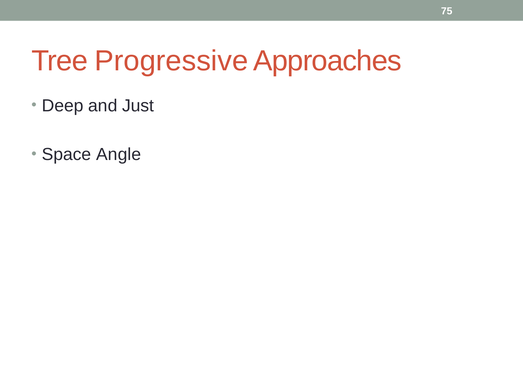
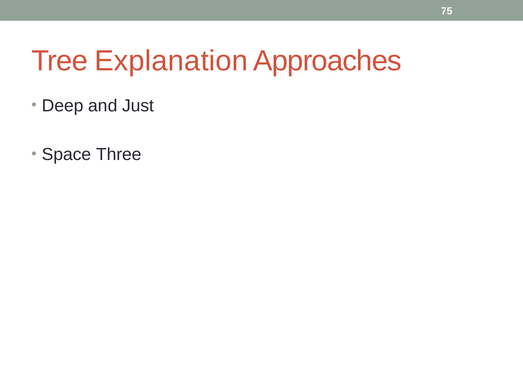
Progressive: Progressive -> Explanation
Angle: Angle -> Three
